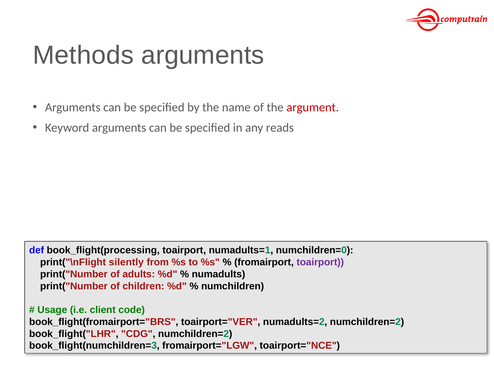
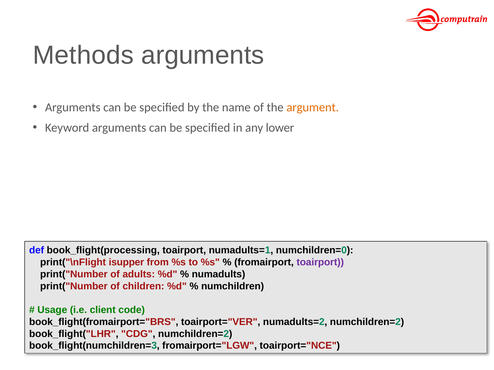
argument colour: red -> orange
reads: reads -> lower
silently: silently -> isupper
